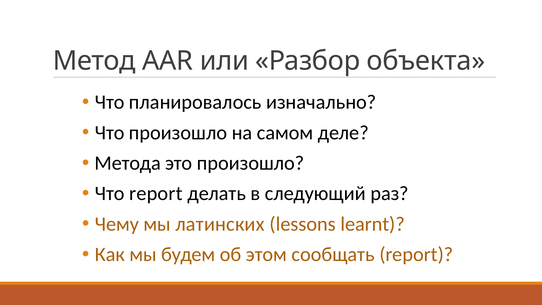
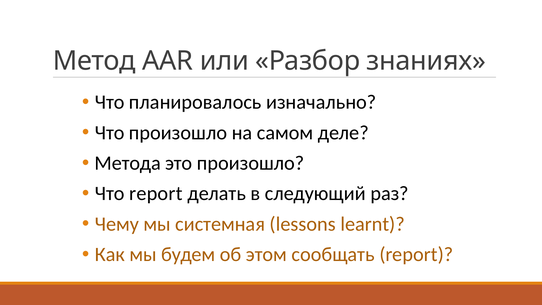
объекта: объекта -> знаниях
латинских: латинских -> системная
